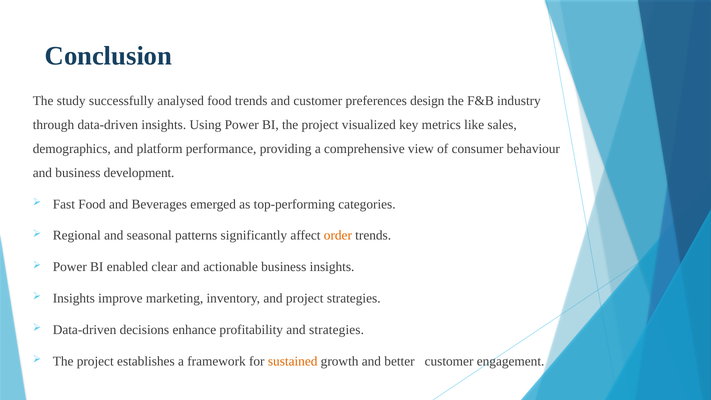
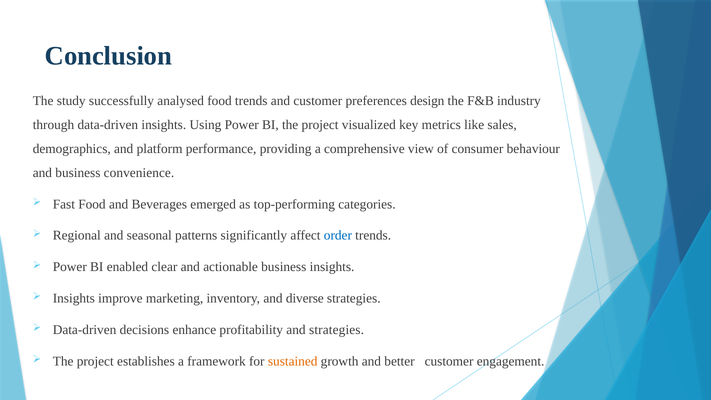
development: development -> convenience
order colour: orange -> blue
and project: project -> diverse
